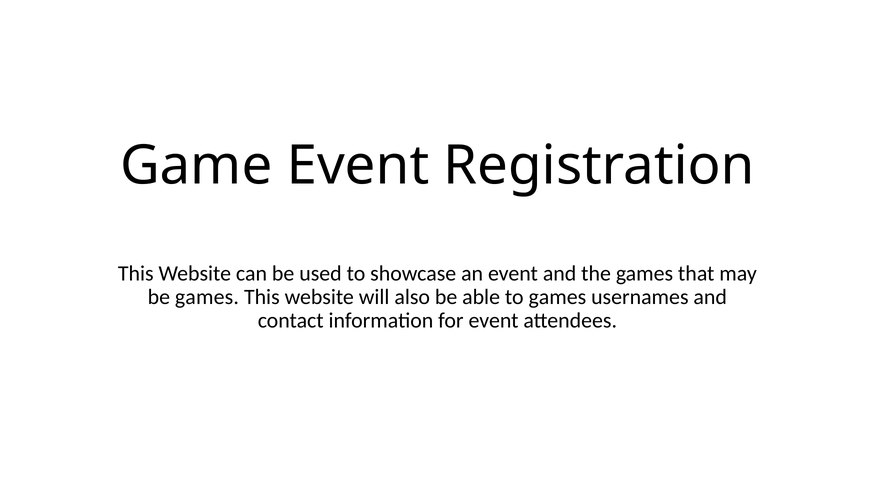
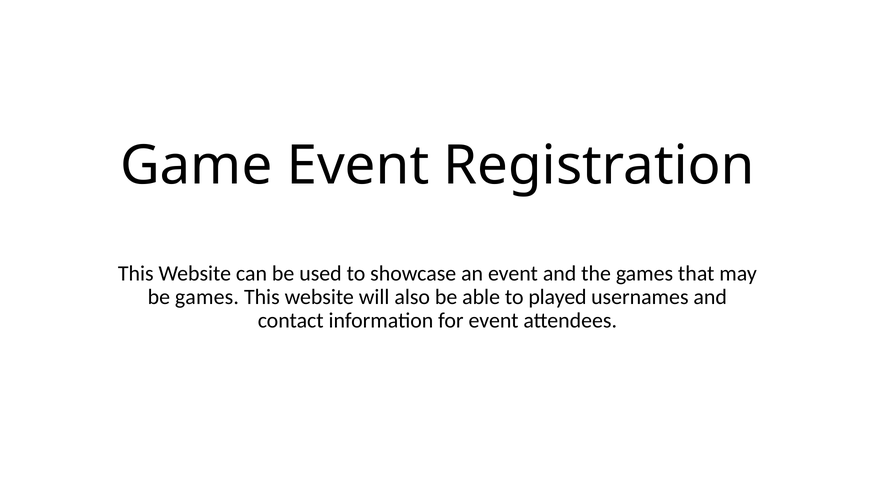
to games: games -> played
